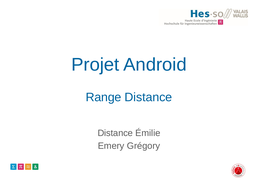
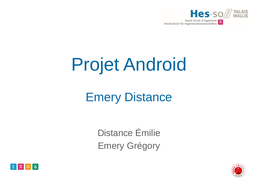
Range at (104, 97): Range -> Emery
